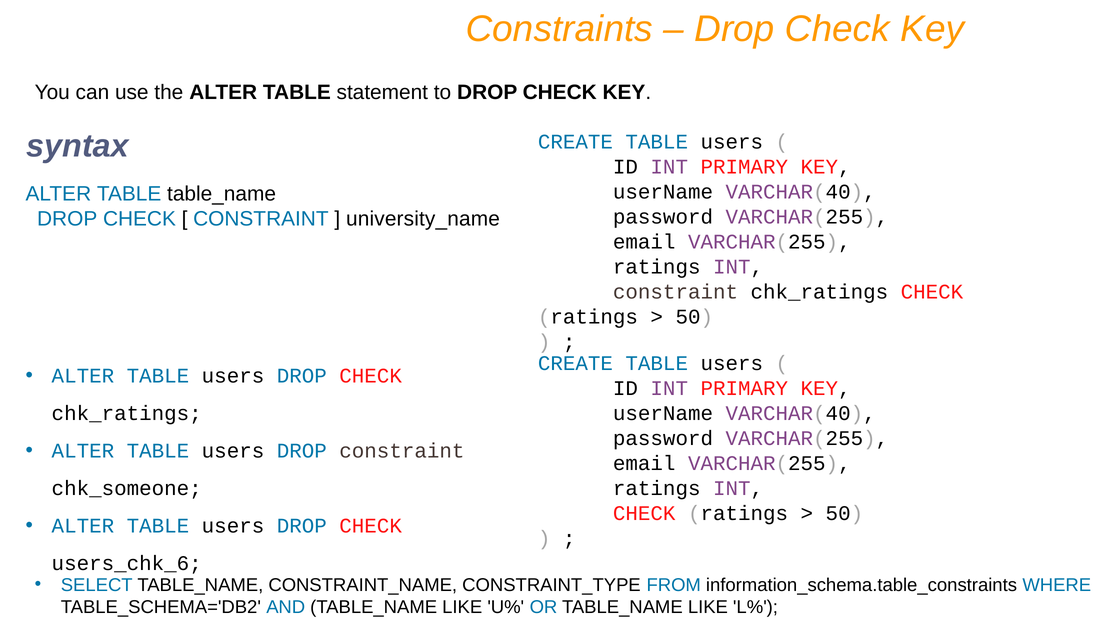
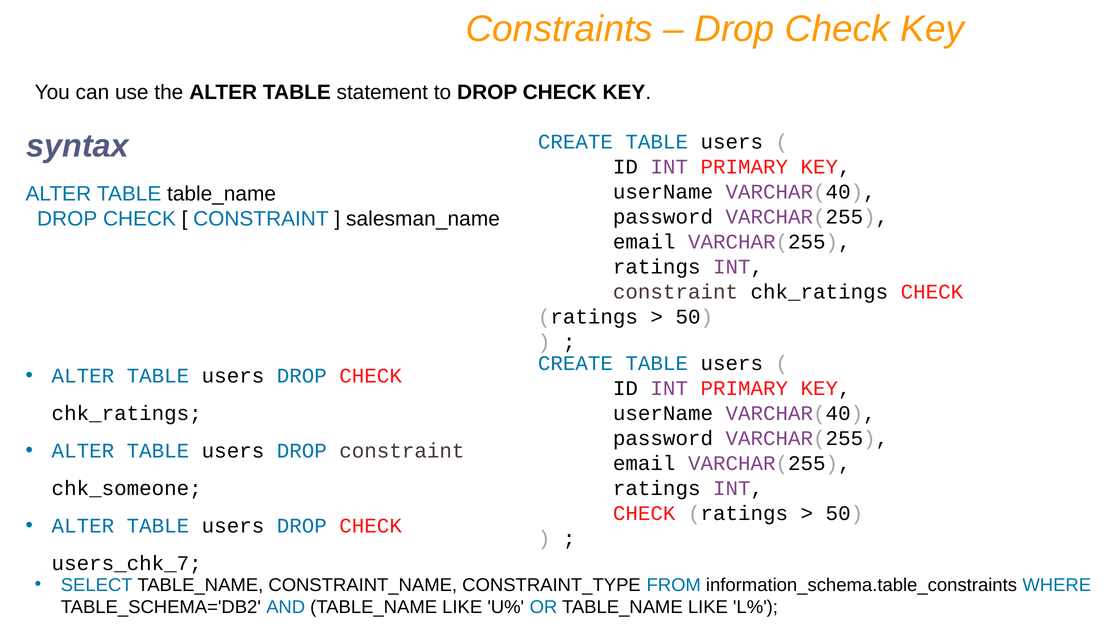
university_name: university_name -> salesman_name
users_chk_6: users_chk_6 -> users_chk_7
